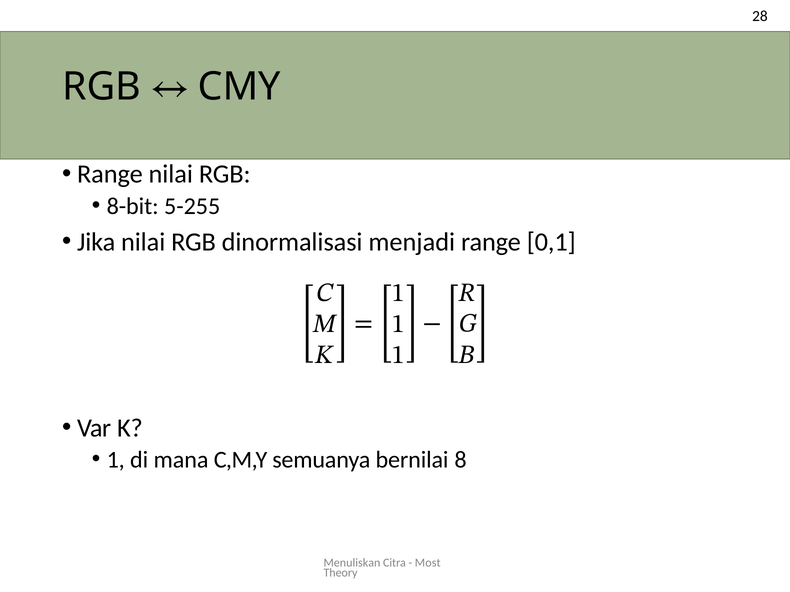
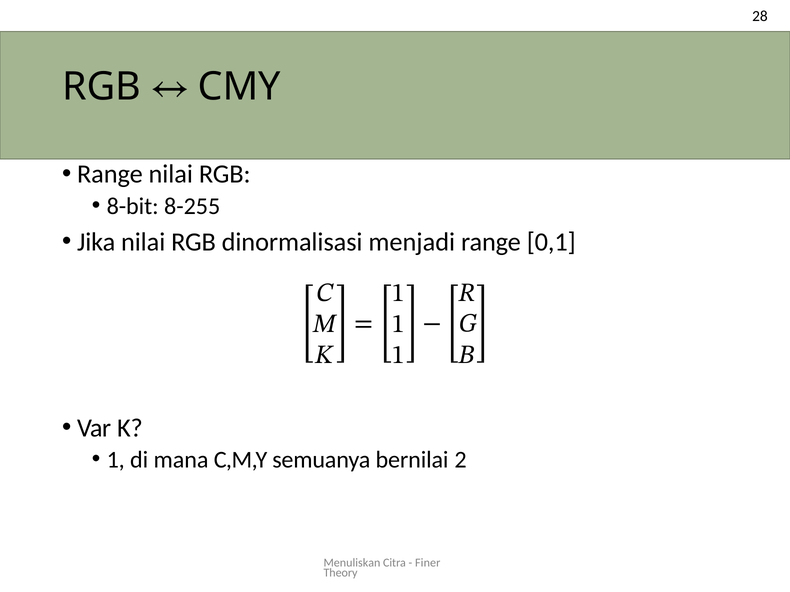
5-255: 5-255 -> 8-255
8: 8 -> 2
Most: Most -> Finer
